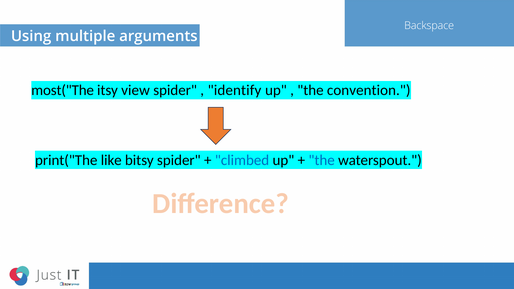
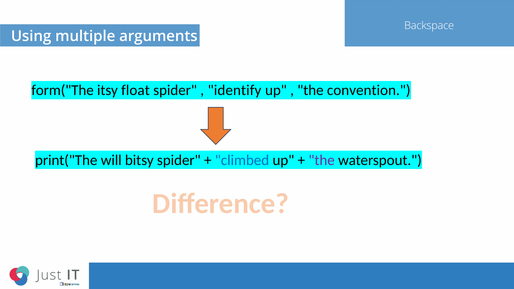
most("The: most("The -> form("The
view: view -> float
like: like -> will
the at (322, 160) colour: blue -> purple
